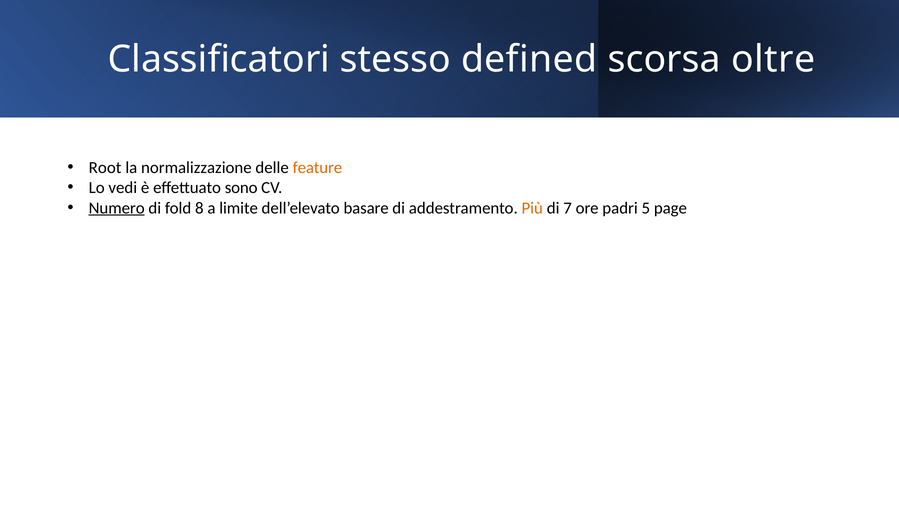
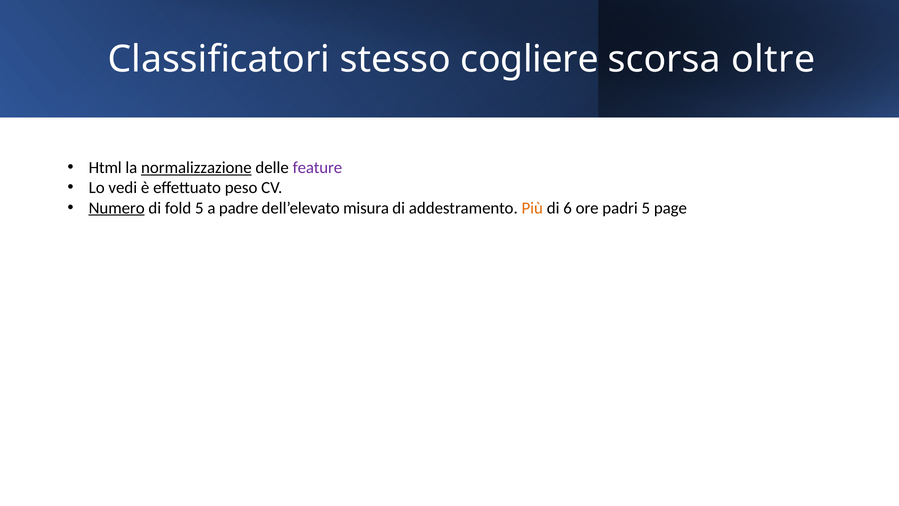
defined: defined -> cogliere
Root: Root -> Html
normalizzazione underline: none -> present
feature colour: orange -> purple
sono: sono -> peso
fold 8: 8 -> 5
limite: limite -> padre
basare: basare -> misura
7: 7 -> 6
